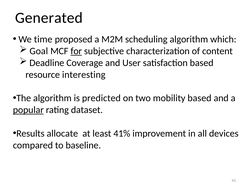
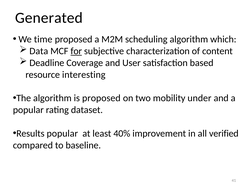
Goal: Goal -> Data
is predicted: predicted -> proposed
mobility based: based -> under
popular at (28, 109) underline: present -> none
Results allocate: allocate -> popular
41%: 41% -> 40%
devices: devices -> verified
